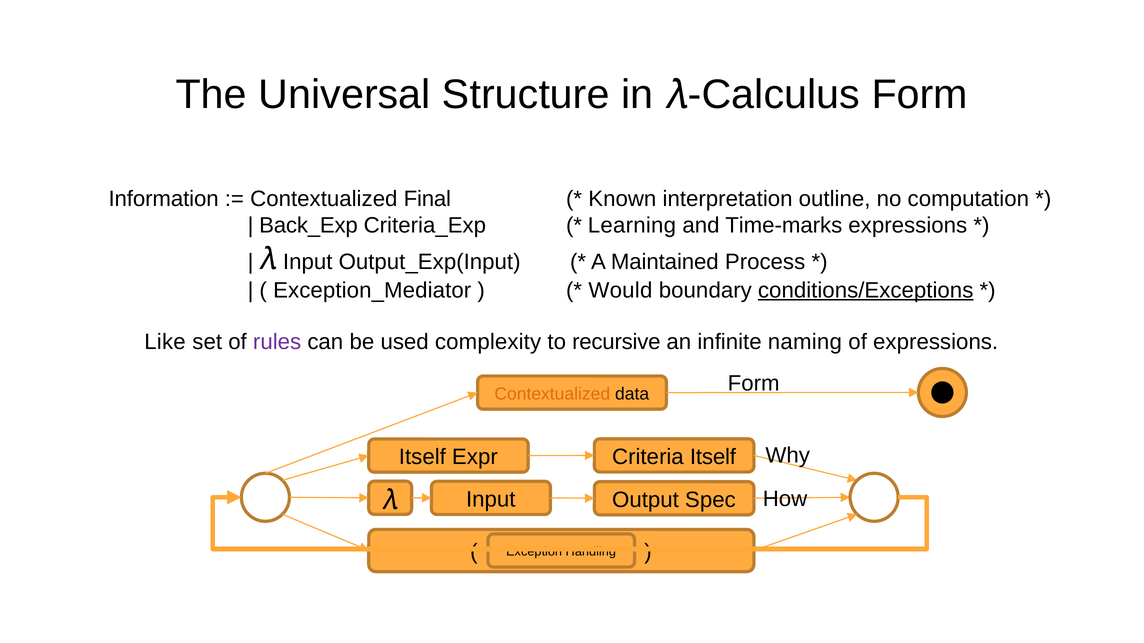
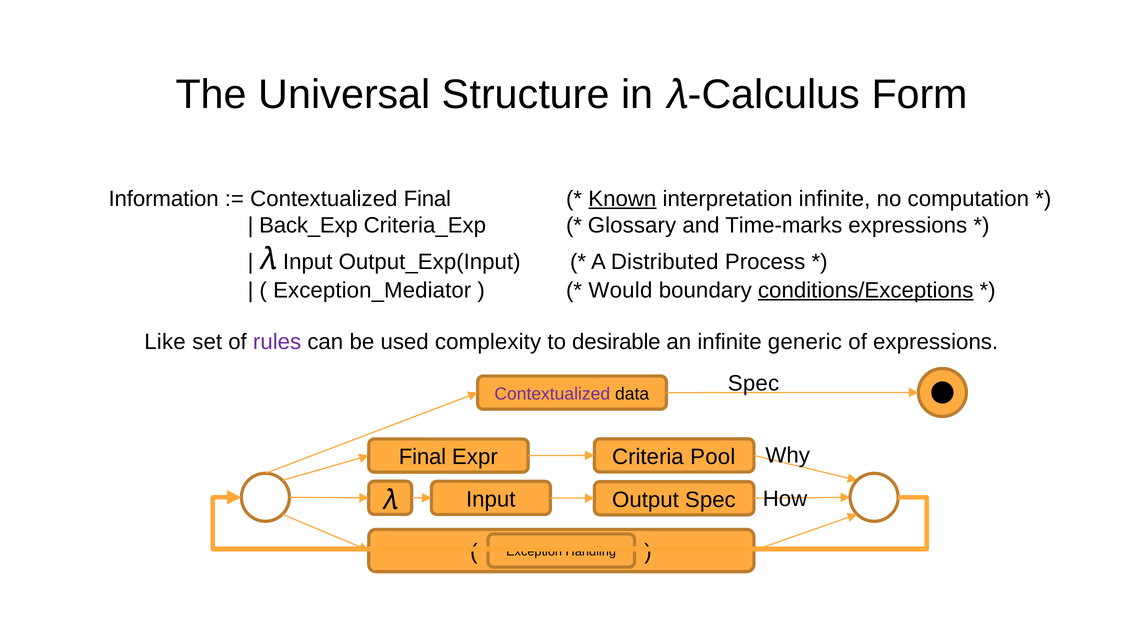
Known underline: none -> present
interpretation outline: outline -> infinite
Learning: Learning -> Glossary
Maintained: Maintained -> Distributed
recursive: recursive -> desirable
naming: naming -> generic
Form at (754, 384): Form -> Spec
Contextualized at (552, 394) colour: orange -> purple
Itself at (422, 457): Itself -> Final
Criteria Itself: Itself -> Pool
